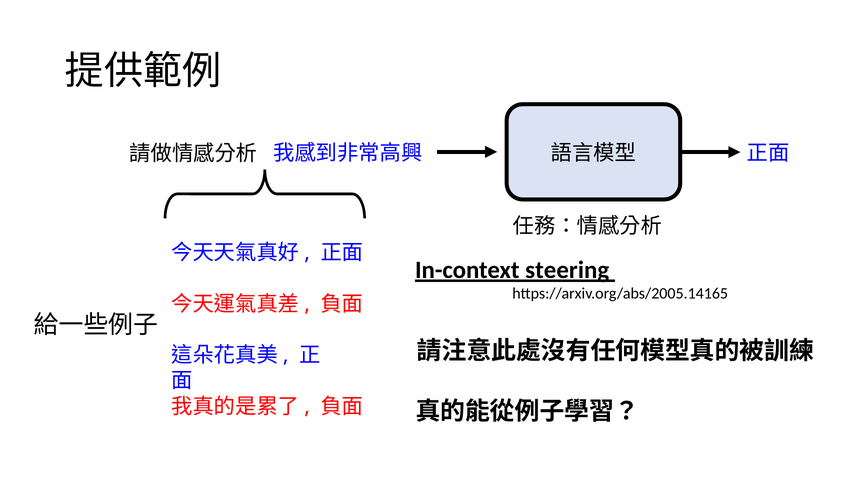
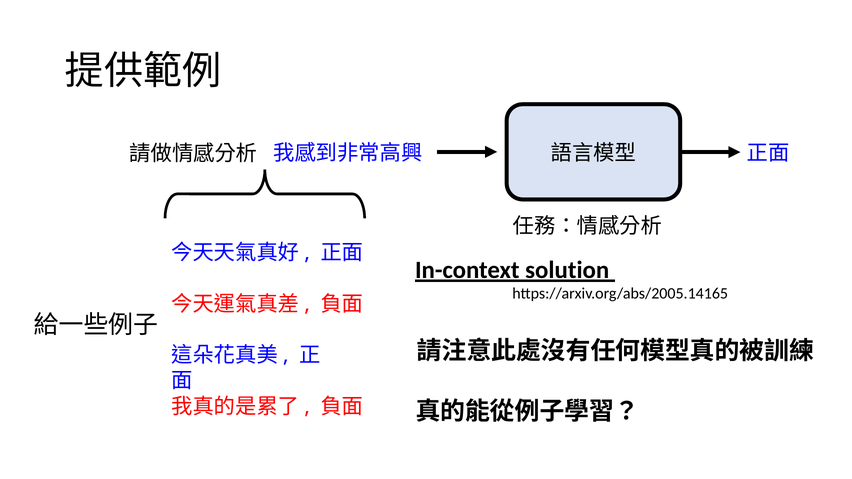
steering: steering -> solution
